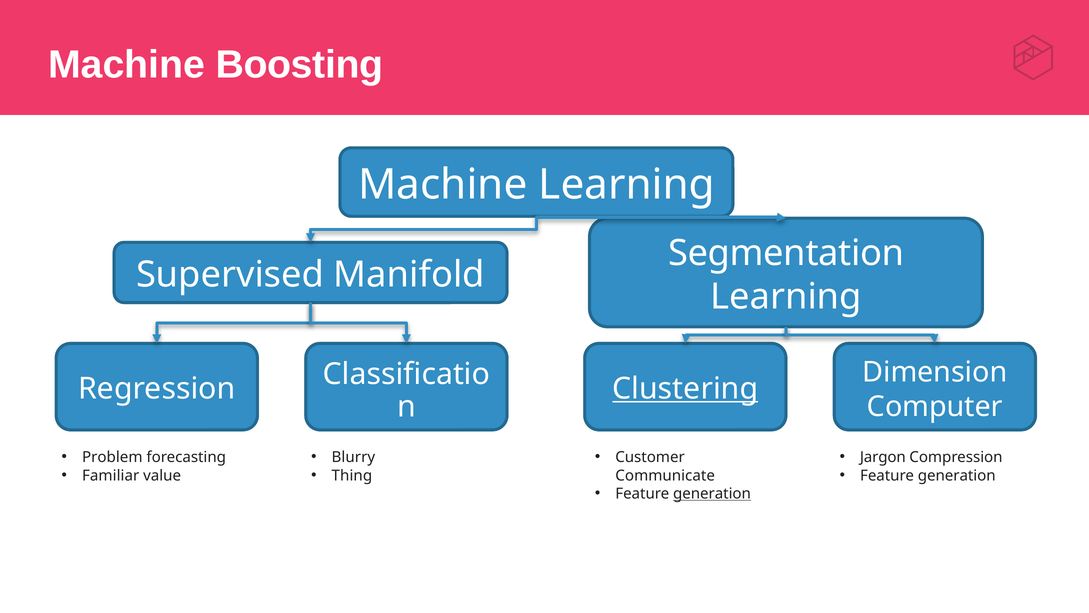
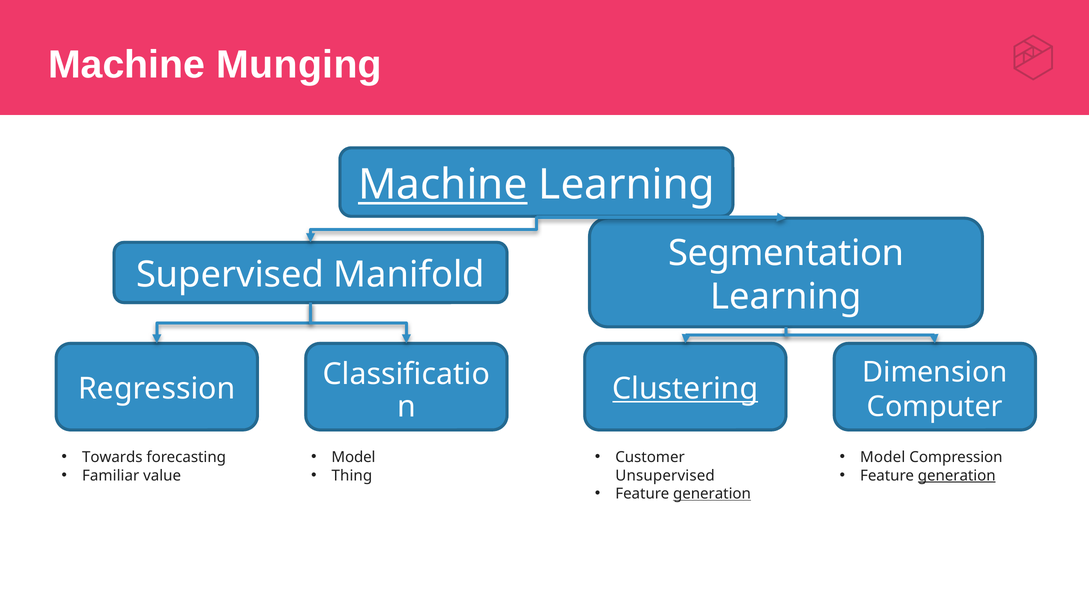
Boosting: Boosting -> Munging
Machine at (443, 185) underline: none -> present
Problem: Problem -> Towards
Blurry at (353, 457): Blurry -> Model
Jargon at (883, 457): Jargon -> Model
generation at (957, 475) underline: none -> present
Communicate: Communicate -> Unsupervised
